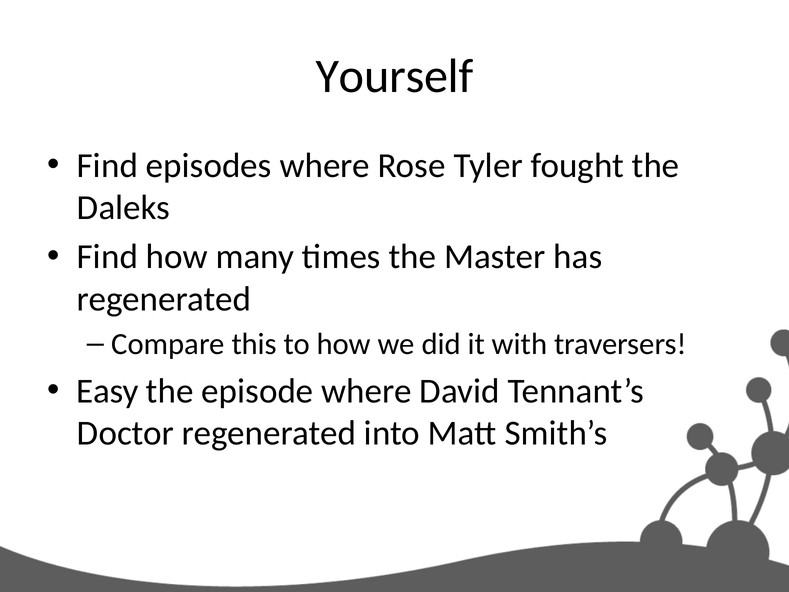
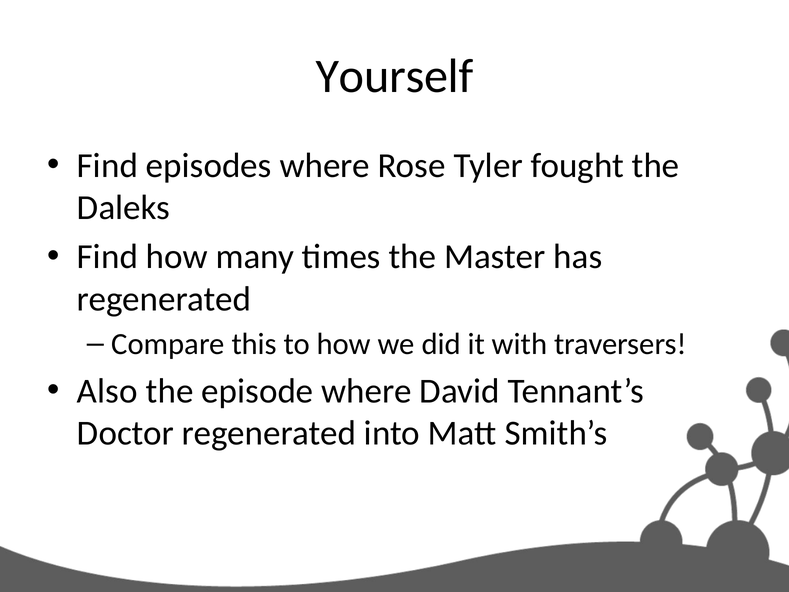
Easy: Easy -> Also
